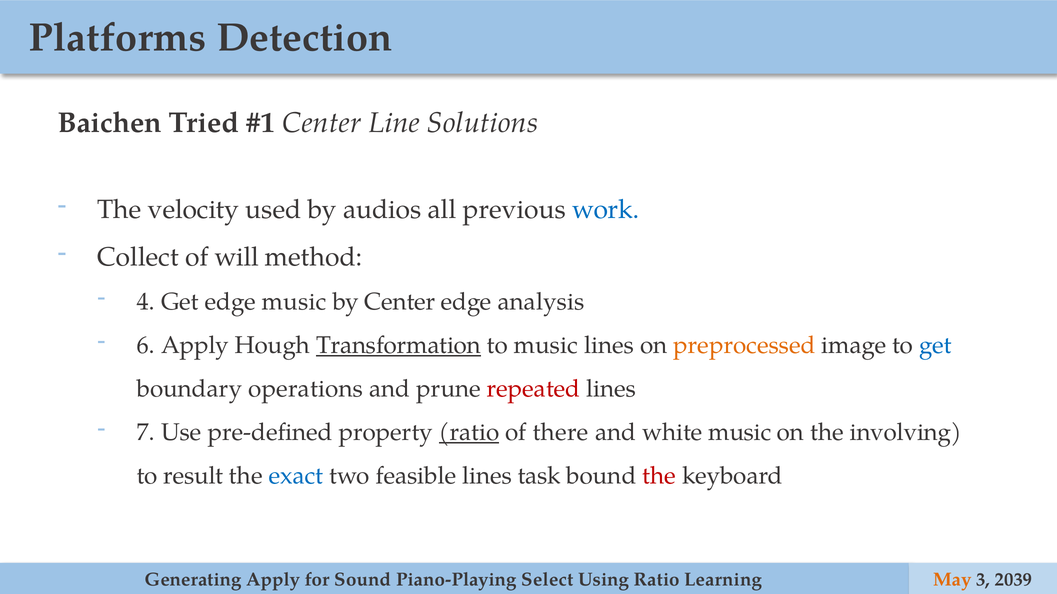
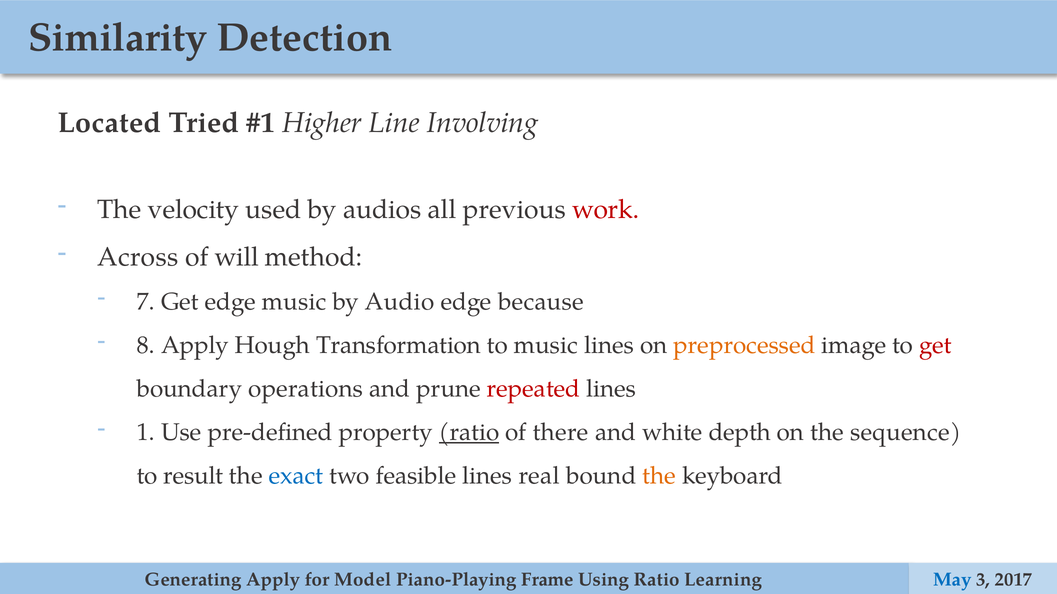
Platforms: Platforms -> Similarity
Baichen: Baichen -> Located
Center at (322, 123): Center -> Higher
Solutions: Solutions -> Involving
work colour: blue -> red
Collect: Collect -> Across
4: 4 -> 7
by Center: Center -> Audio
analysis: analysis -> because
6: 6 -> 8
Transformation underline: present -> none
get at (935, 346) colour: blue -> red
7: 7 -> 1
white music: music -> depth
involving: involving -> sequence
task: task -> real
the at (659, 476) colour: red -> orange
Sound: Sound -> Model
Select: Select -> Frame
May colour: orange -> blue
2039: 2039 -> 2017
